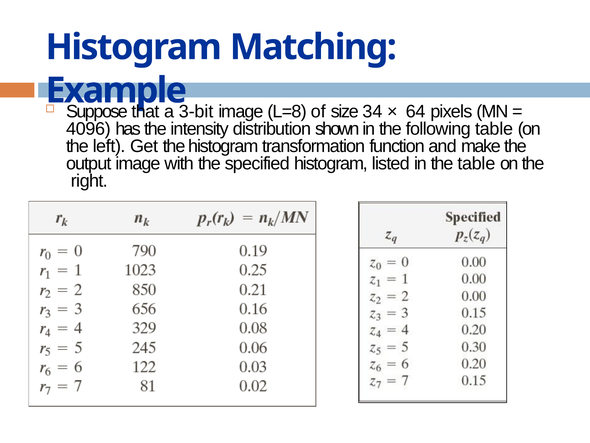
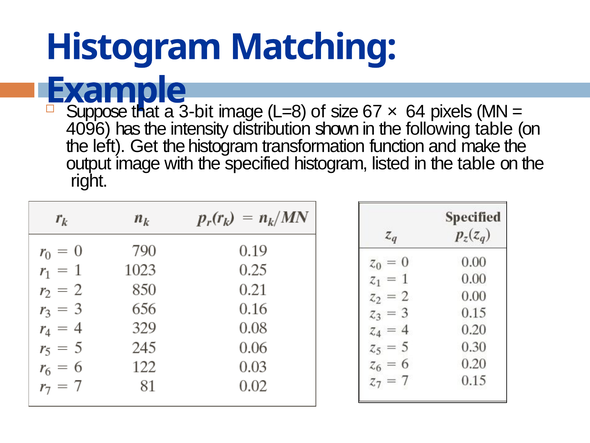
34: 34 -> 67
